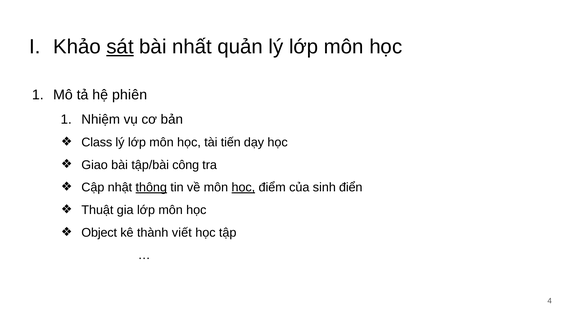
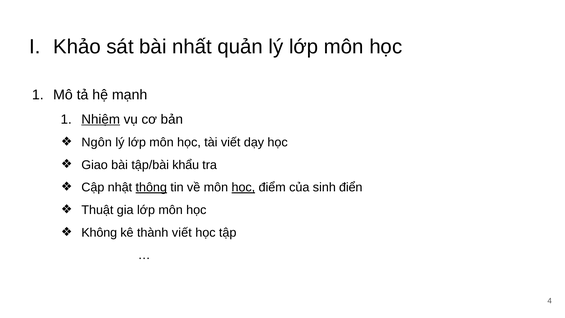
sát underline: present -> none
phiên: phiên -> mạnh
Nhiệm underline: none -> present
Class: Class -> Ngôn
tài tiến: tiến -> viết
công: công -> khẩu
Object: Object -> Không
